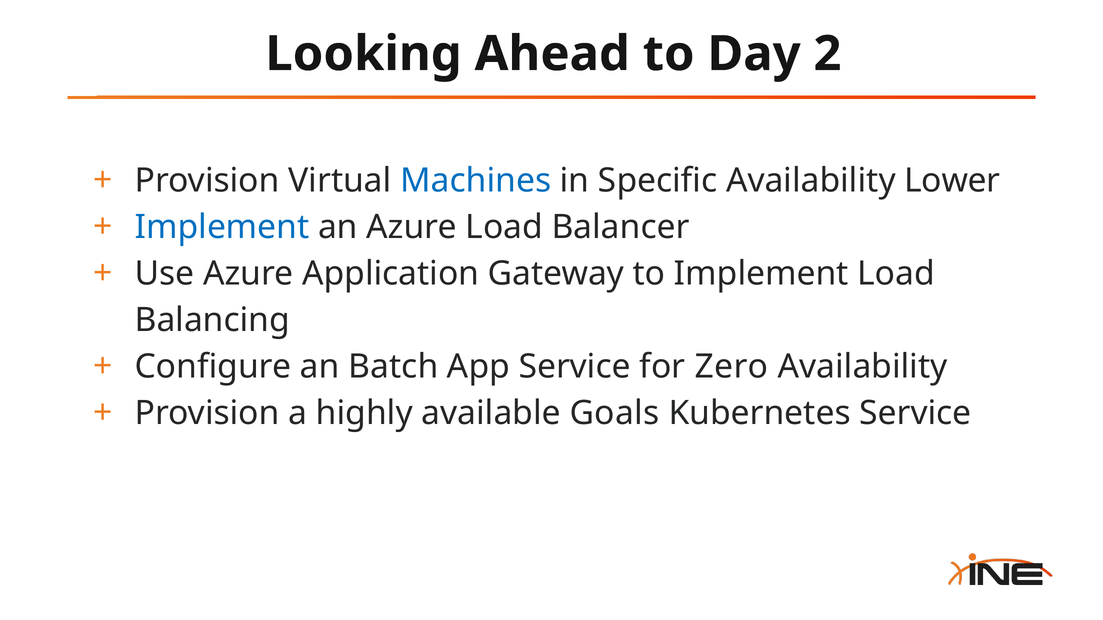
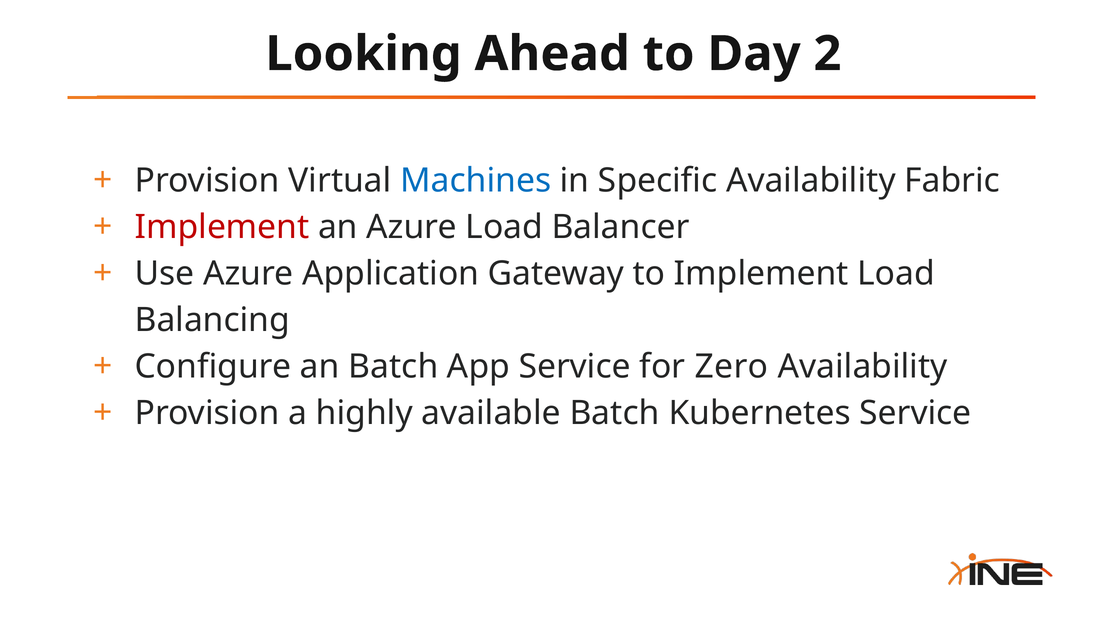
Lower: Lower -> Fabric
Implement at (222, 227) colour: blue -> red
available Goals: Goals -> Batch
